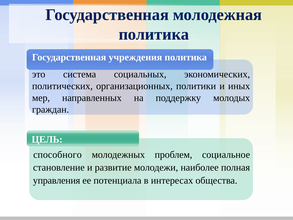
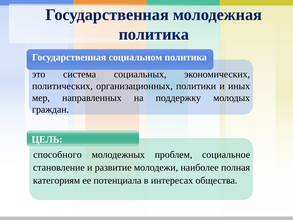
учреждения: учреждения -> социальном
управления: управления -> категориям
